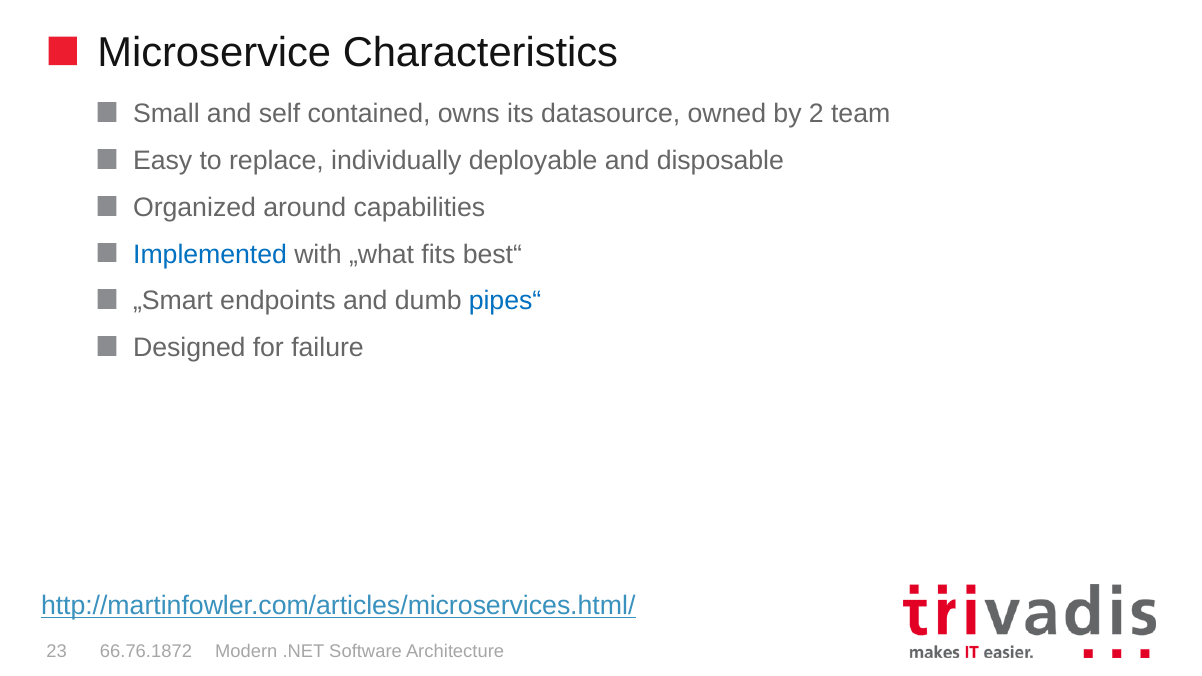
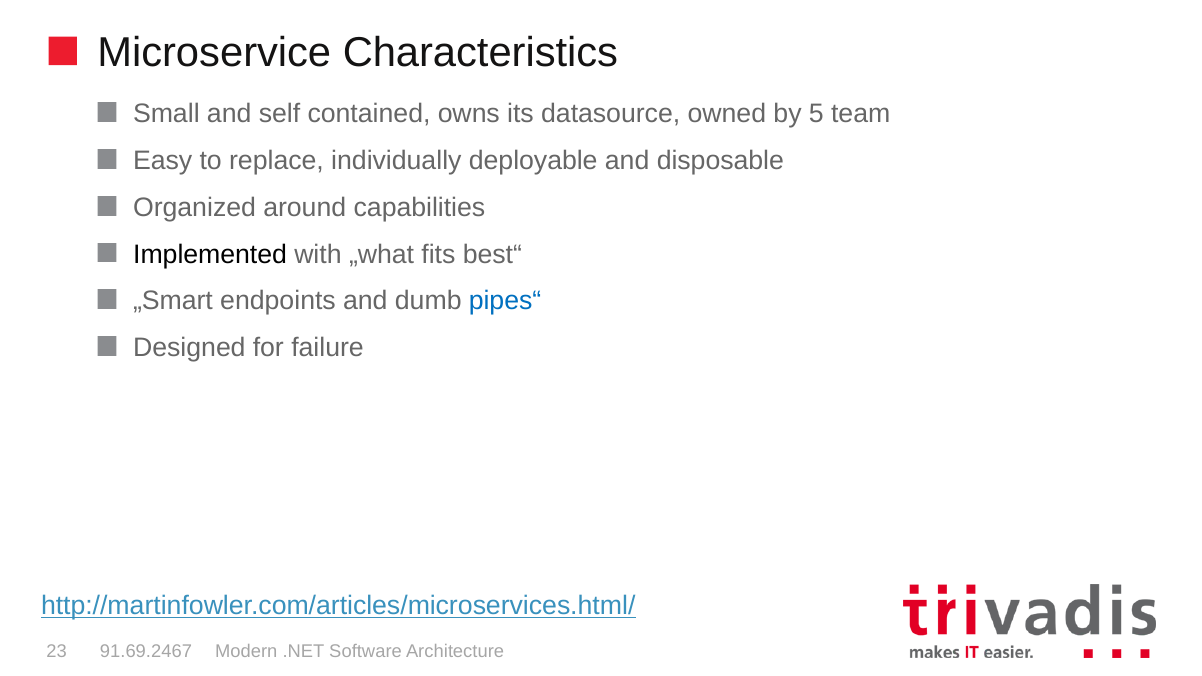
2: 2 -> 5
Implemented colour: blue -> black
66.76.1872: 66.76.1872 -> 91.69.2467
